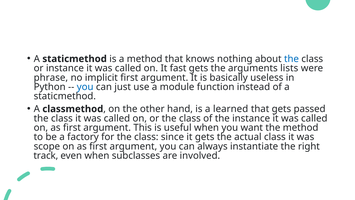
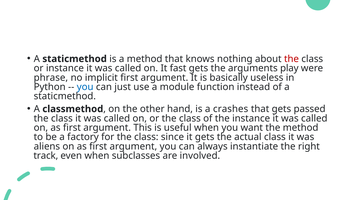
the at (291, 59) colour: blue -> red
lists: lists -> play
learned: learned -> crashes
scope: scope -> aliens
